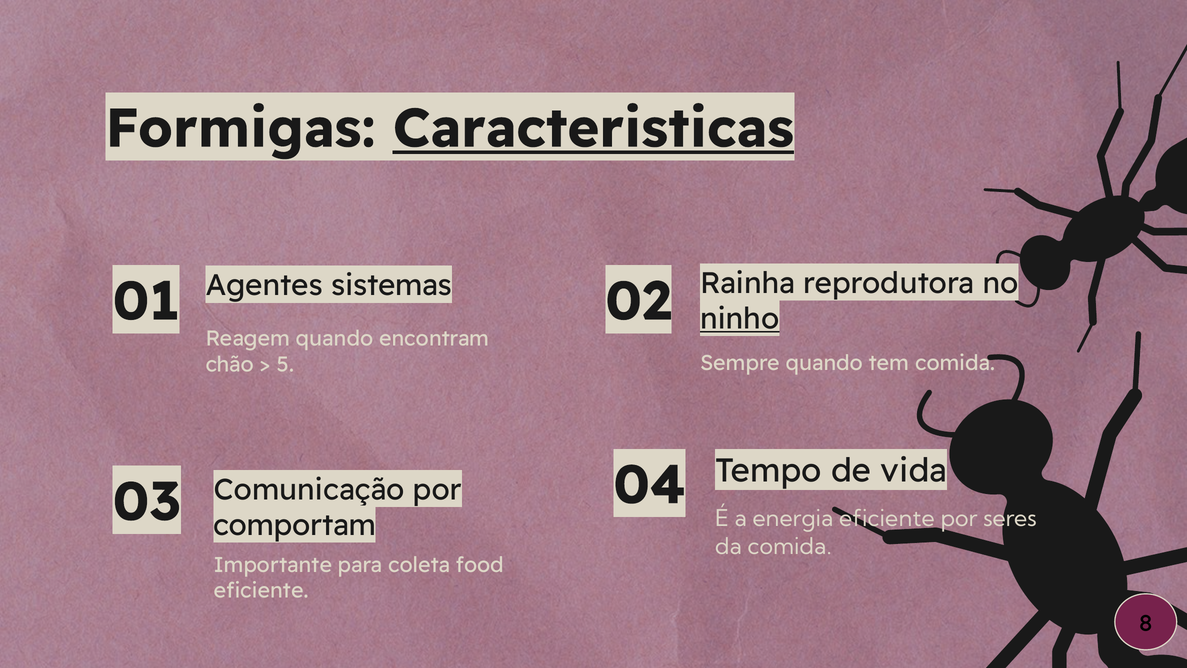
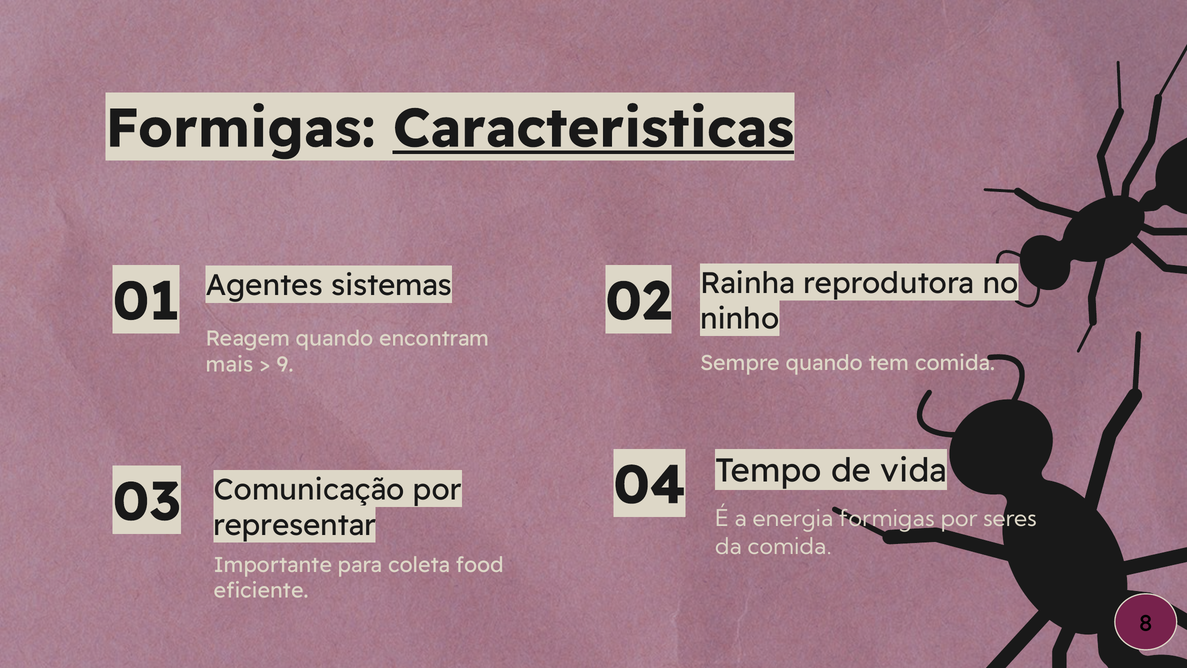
ninho underline: present -> none
chão: chão -> mais
5: 5 -> 9
energia eficiente: eficiente -> formigas
comportam: comportam -> representar
